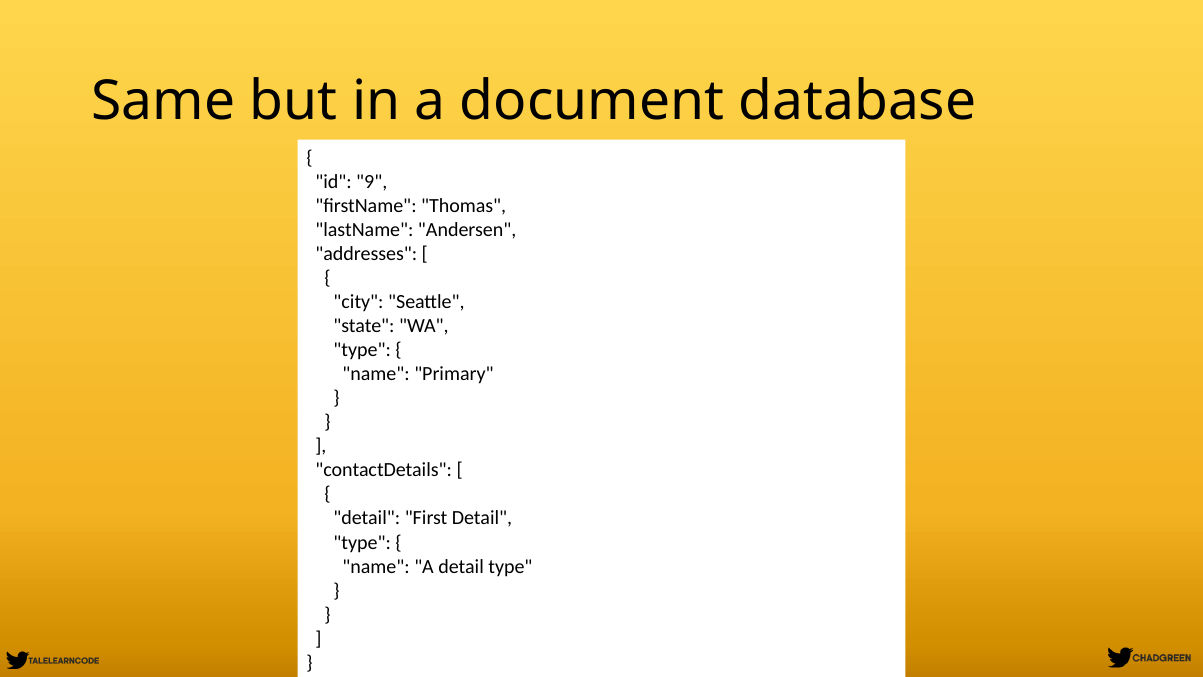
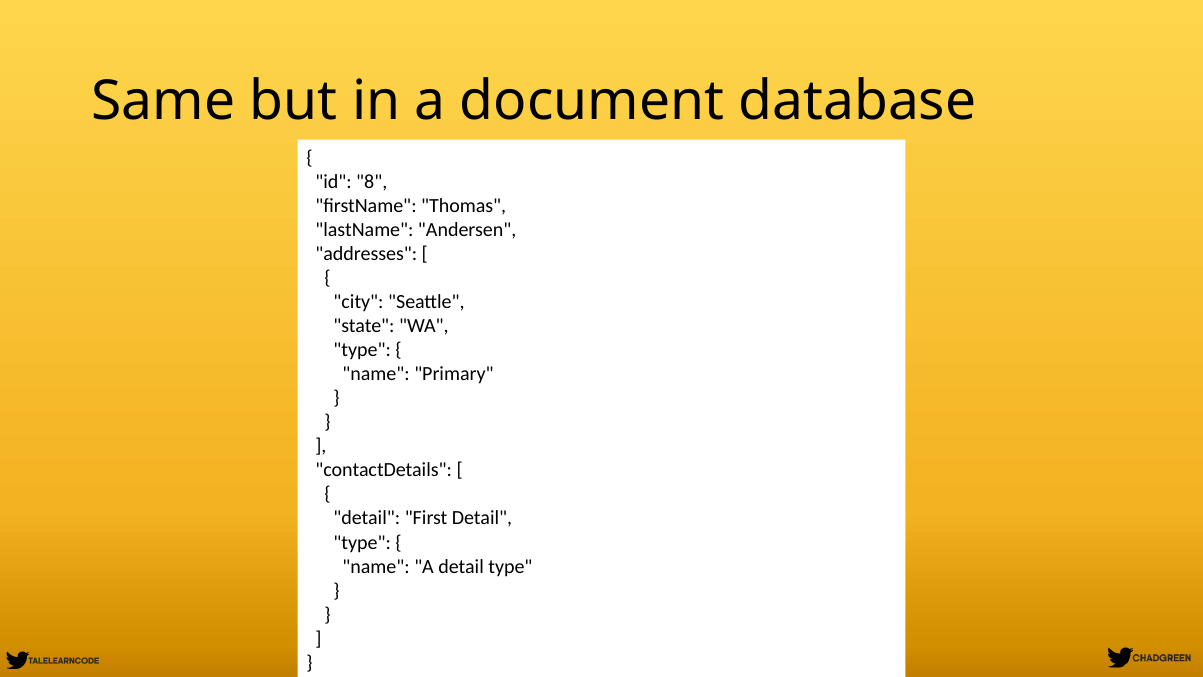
9: 9 -> 8
